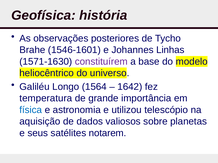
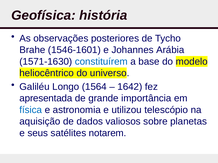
Linhas: Linhas -> Arábia
constituírem colour: purple -> blue
temperatura: temperatura -> apresentada
